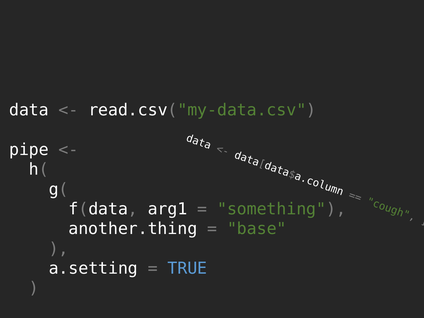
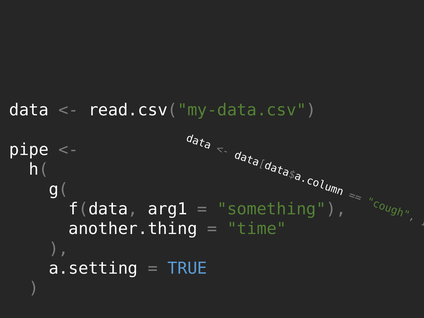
base: base -> time
